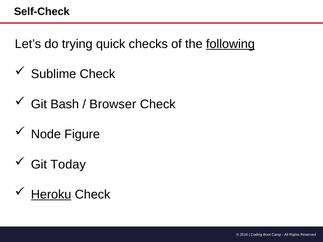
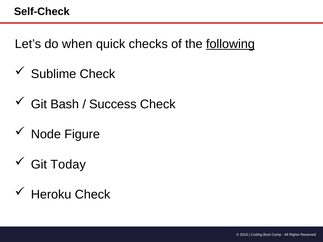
trying: trying -> when
Browser: Browser -> Success
Heroku underline: present -> none
